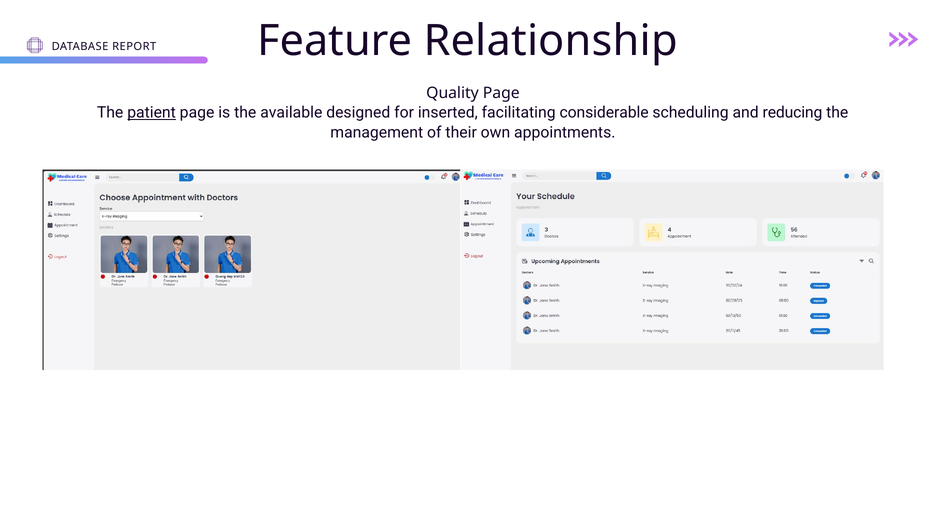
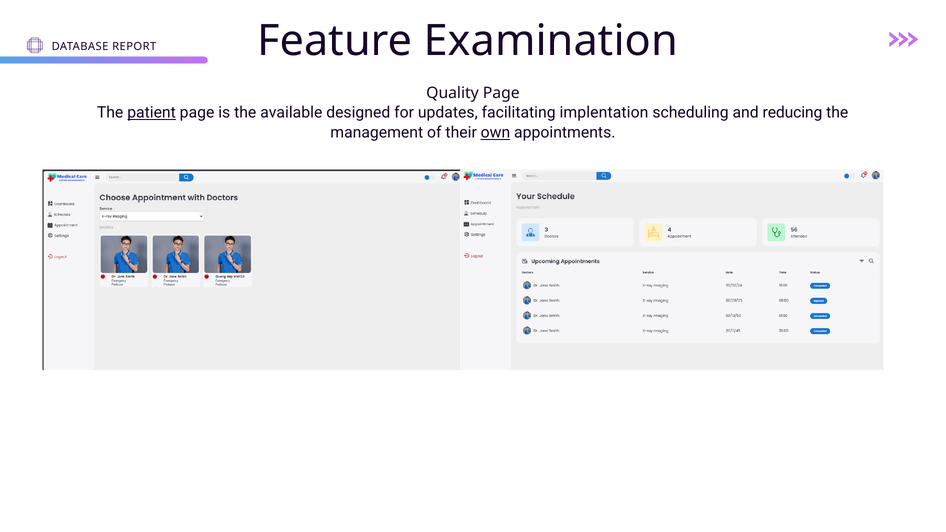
Relationship: Relationship -> Examination
inserted: inserted -> updates
considerable: considerable -> implentation
own underline: none -> present
